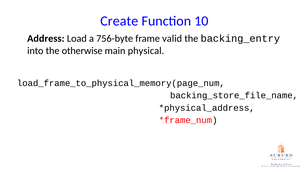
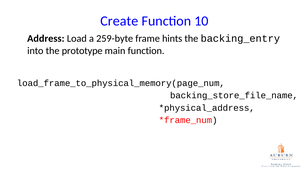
756-byte: 756-byte -> 259-byte
valid: valid -> hints
otherwise: otherwise -> prototype
main physical: physical -> function
